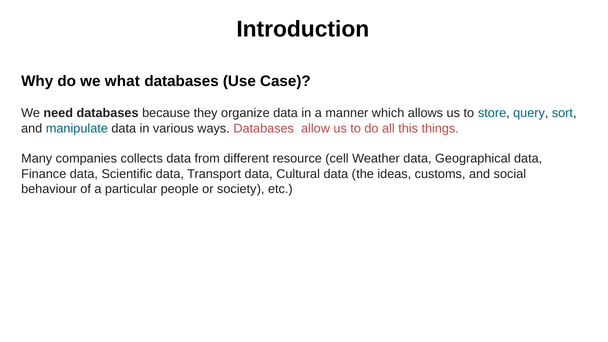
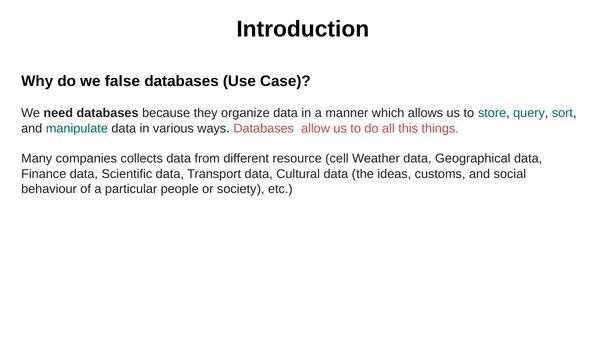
what: what -> false
